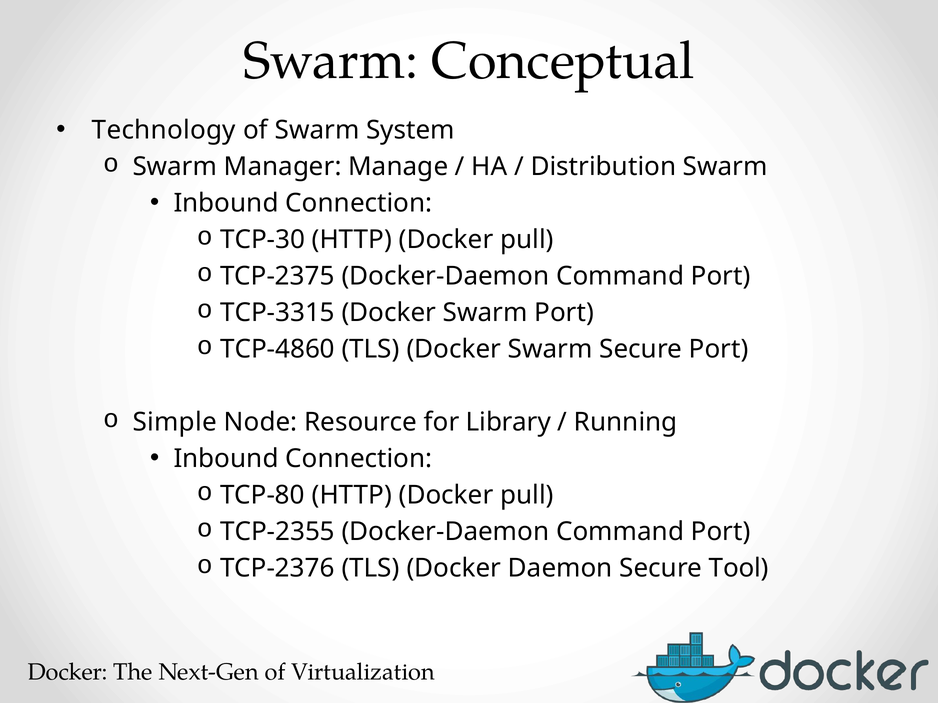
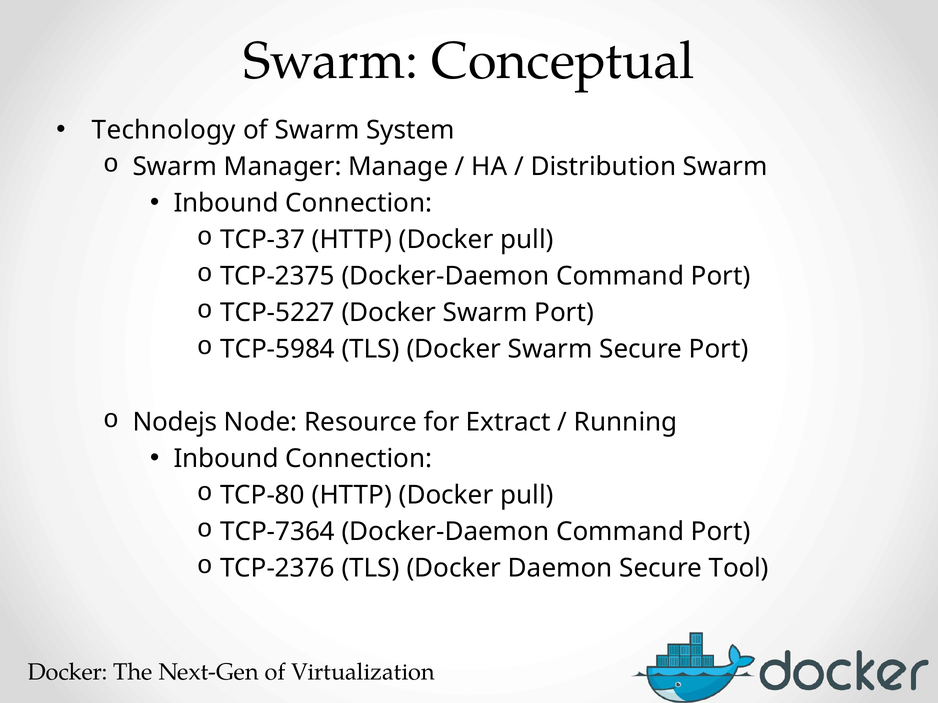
TCP-30: TCP-30 -> TCP-37
TCP-3315: TCP-3315 -> TCP-5227
TCP-4860: TCP-4860 -> TCP-5984
Simple: Simple -> Nodejs
Library: Library -> Extract
TCP-2355: TCP-2355 -> TCP-7364
